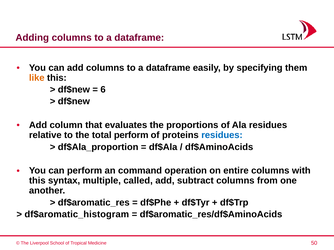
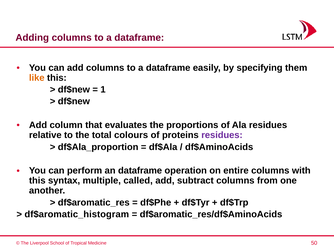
6: 6 -> 1
total perform: perform -> colours
residues at (222, 135) colour: blue -> purple
an command: command -> dataframe
